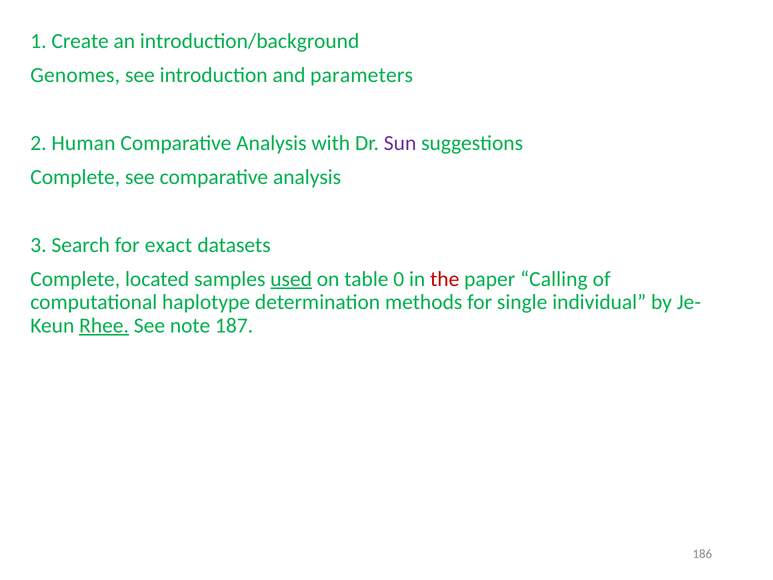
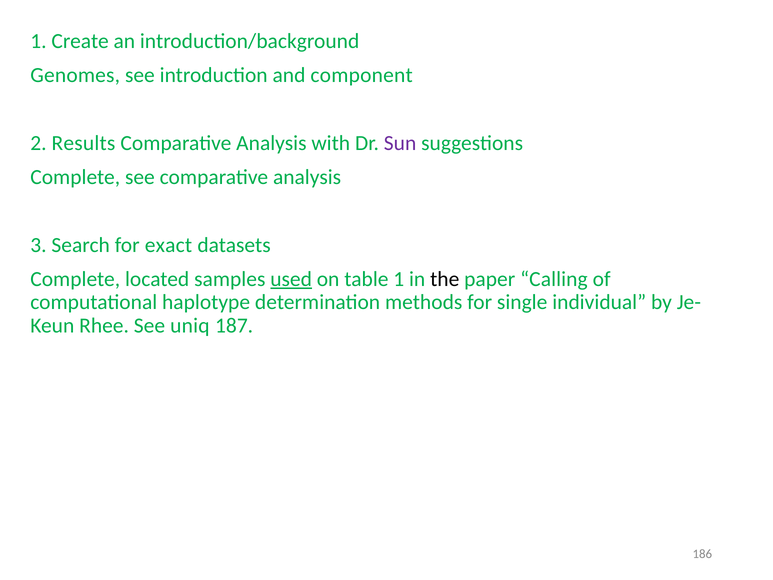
parameters: parameters -> component
Human: Human -> Results
table 0: 0 -> 1
the colour: red -> black
Rhee underline: present -> none
note: note -> uniq
